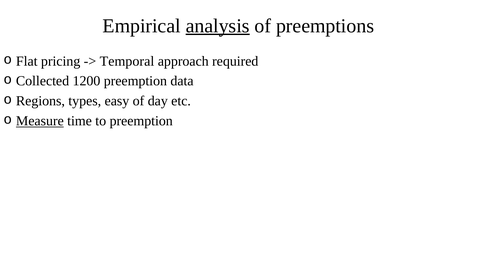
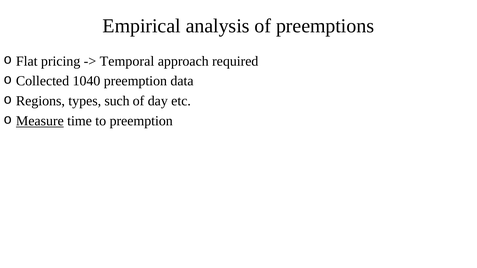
analysis underline: present -> none
1200: 1200 -> 1040
easy: easy -> such
